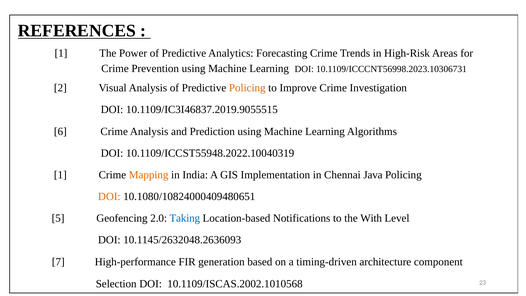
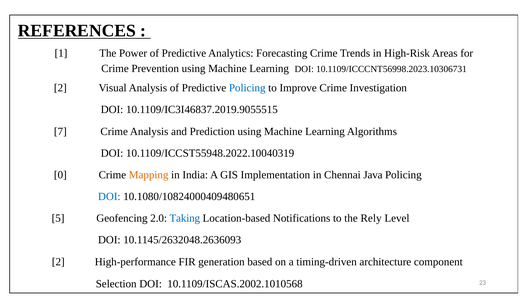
Policing at (247, 88) colour: orange -> blue
6: 6 -> 7
1 at (60, 175): 1 -> 0
DOI at (109, 196) colour: orange -> blue
With: With -> Rely
7 at (58, 262): 7 -> 2
